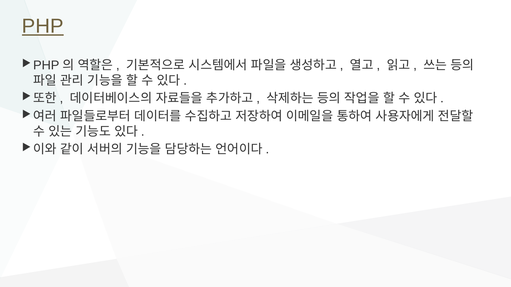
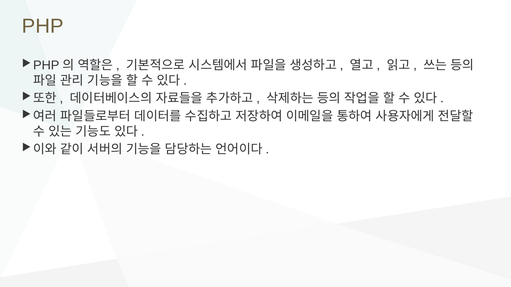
PHP underline: present -> none
